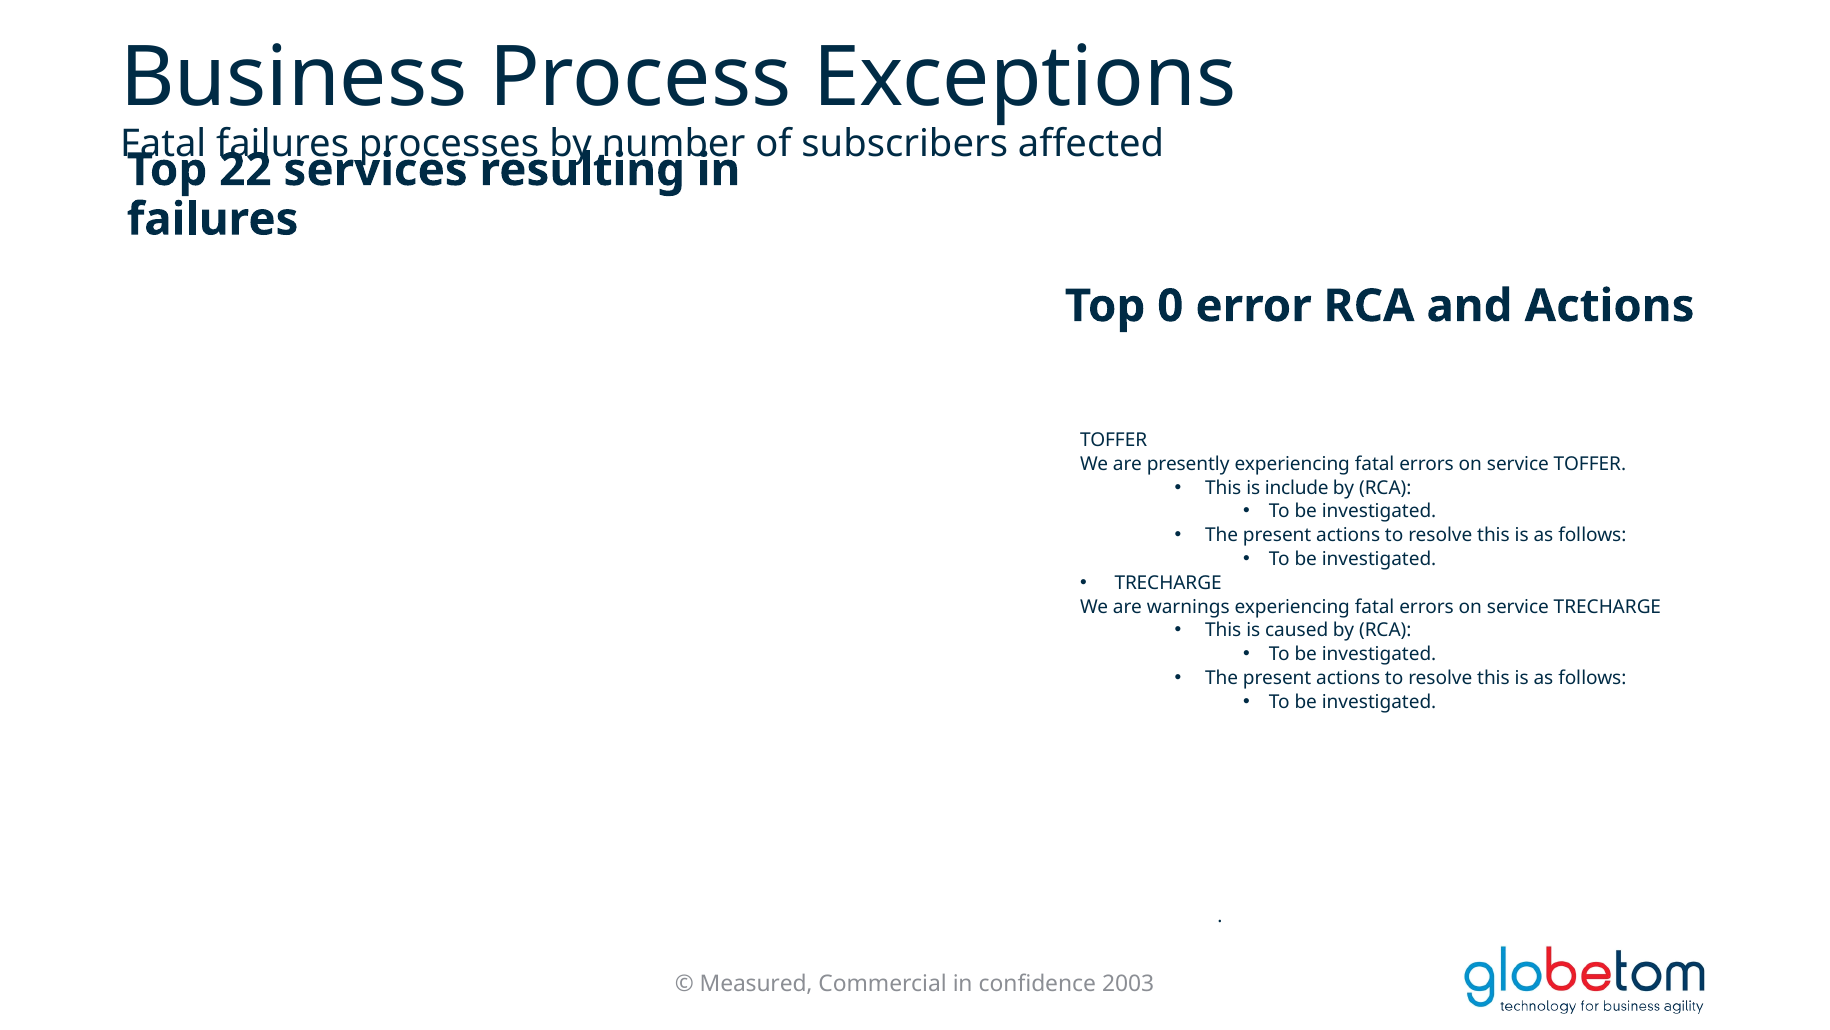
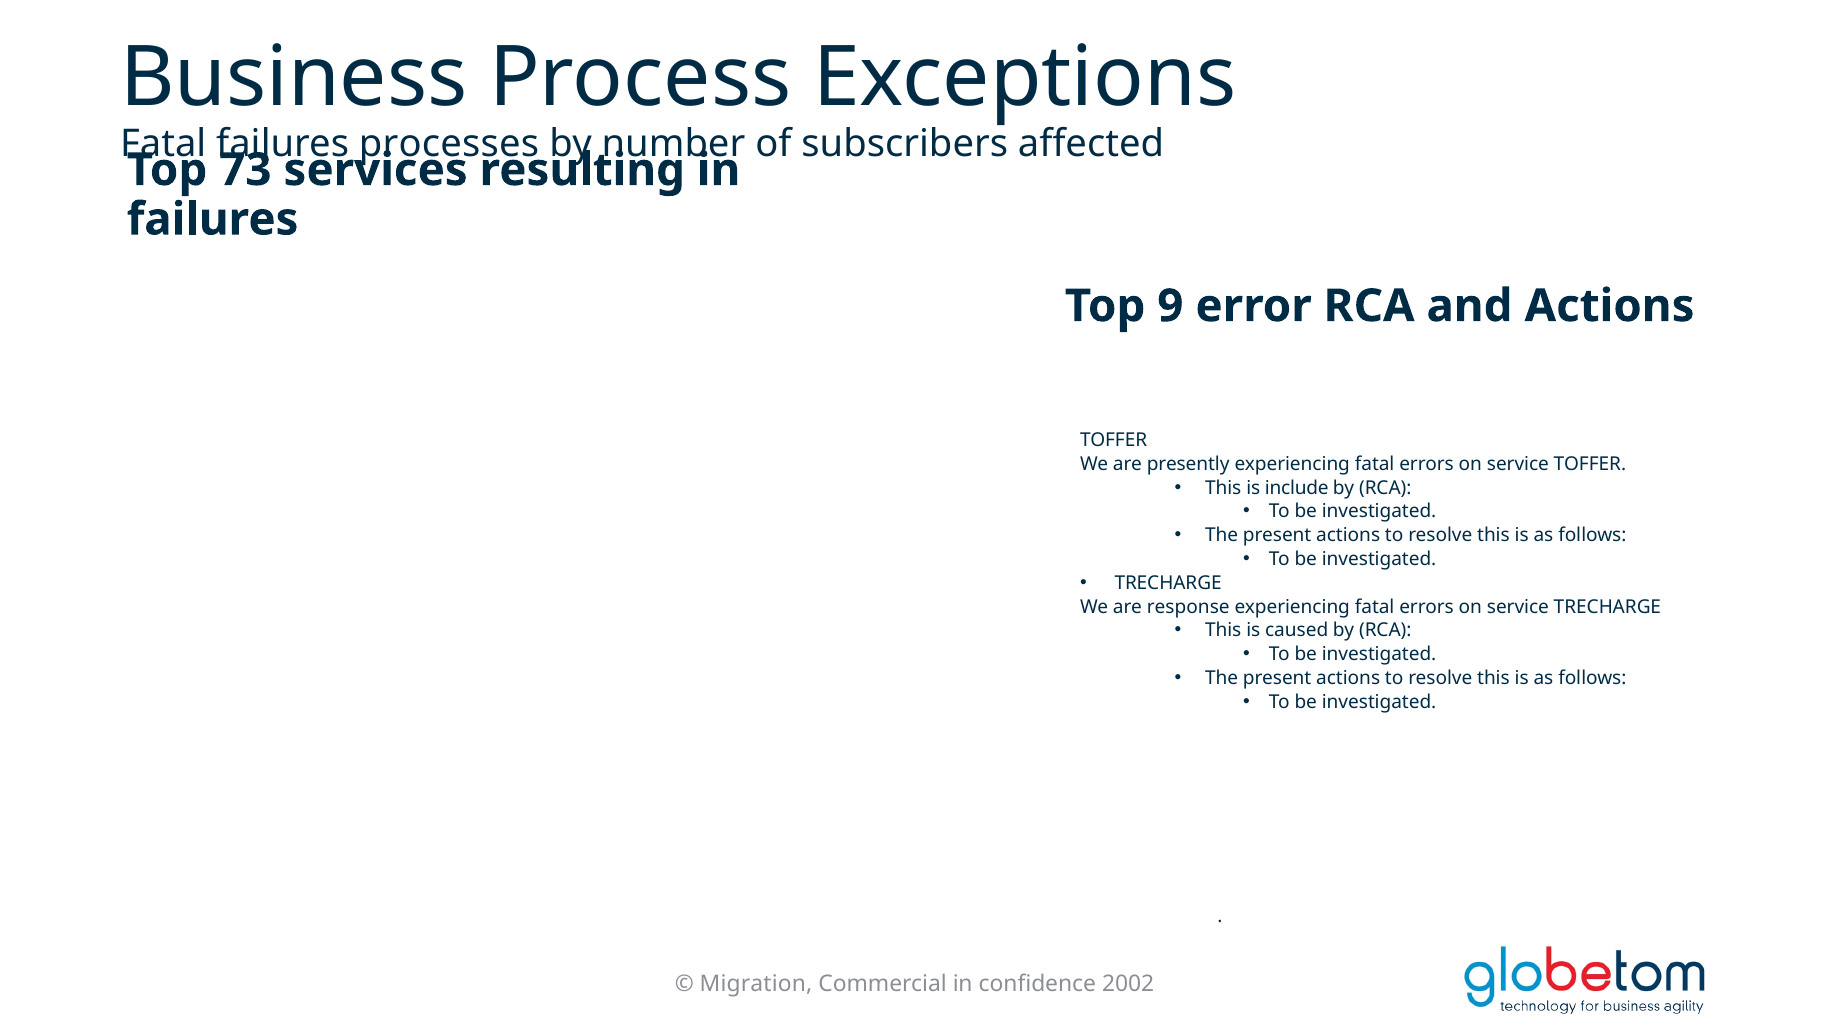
22: 22 -> 73
0: 0 -> 9
warnings: warnings -> response
Measured: Measured -> Migration
2003: 2003 -> 2002
